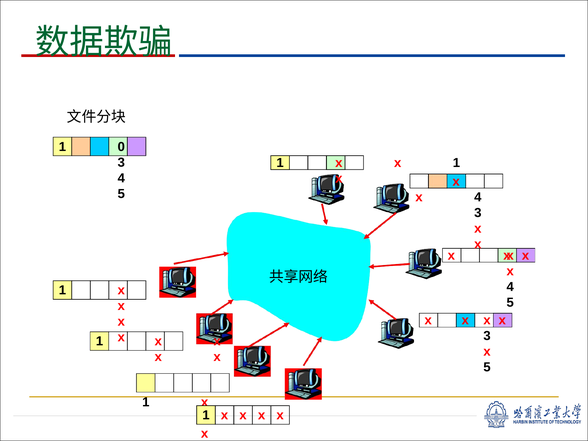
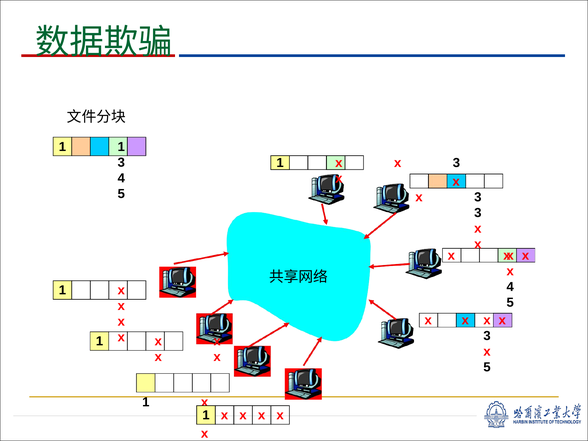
1 0: 0 -> 1
1 at (456, 163): 1 -> 3
4 at (478, 197): 4 -> 3
